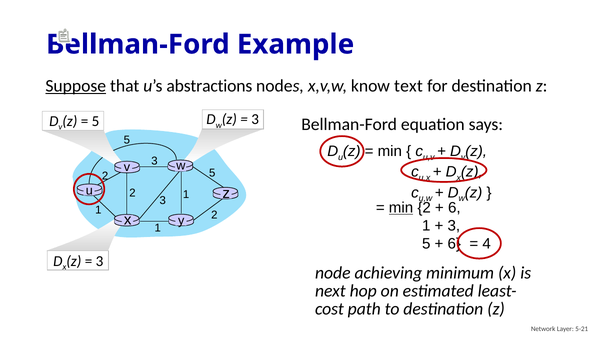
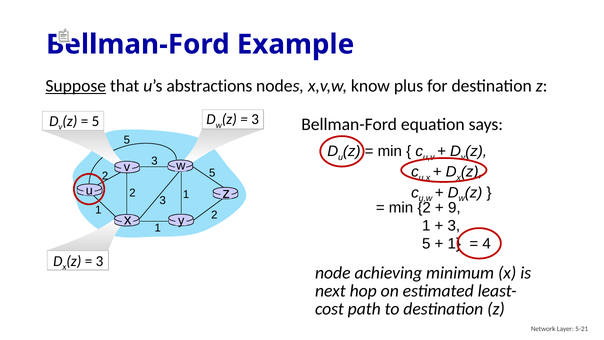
text: text -> plus
min at (401, 208) underline: present -> none
6 at (454, 208): 6 -> 9
6 at (454, 244): 6 -> 1
